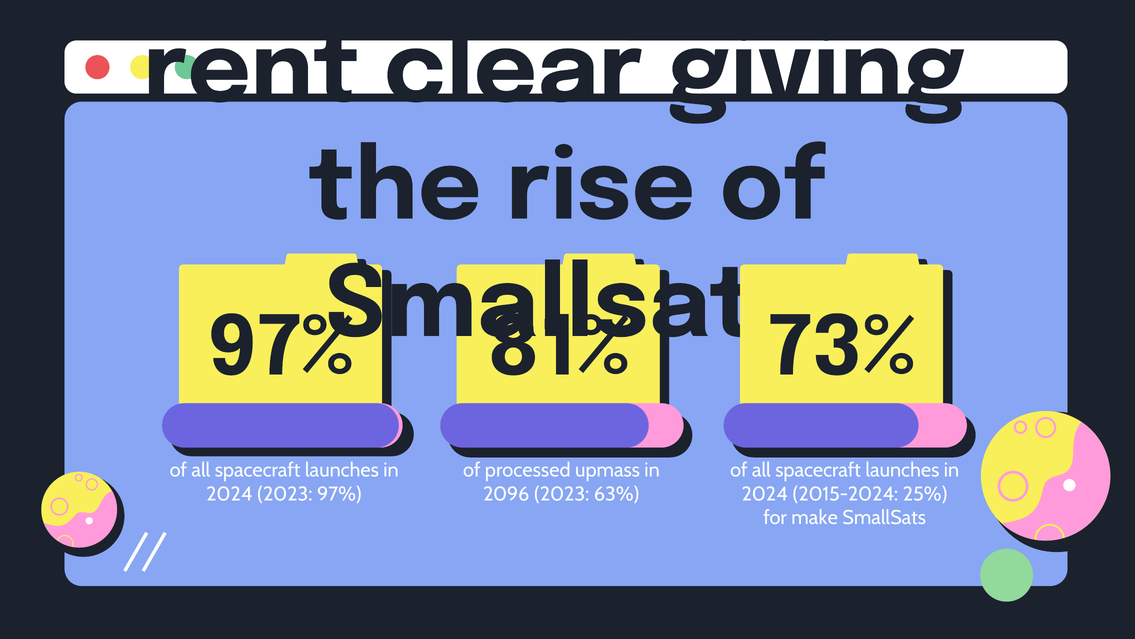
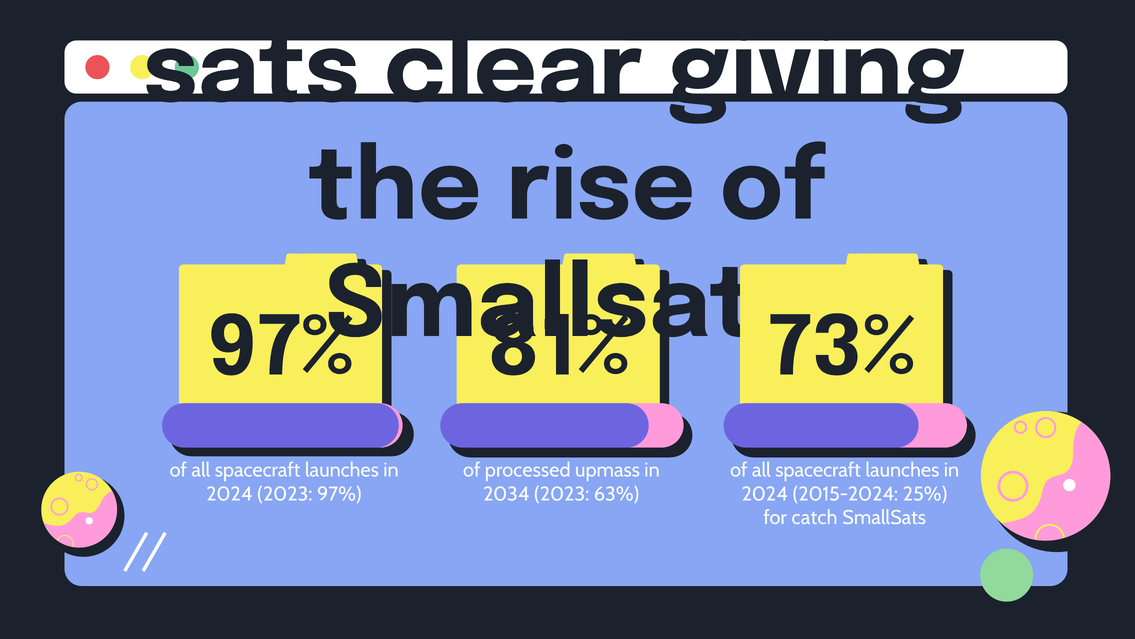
rent: rent -> sats
2096: 2096 -> 2034
make: make -> catch
